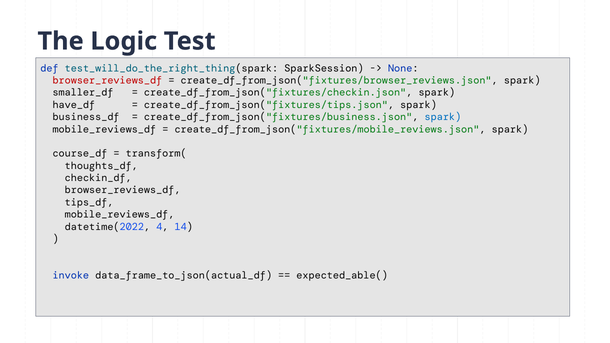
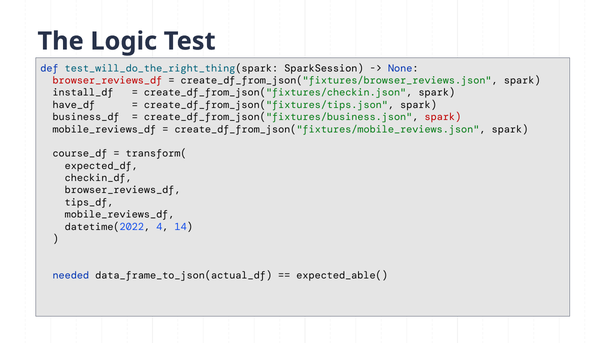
smaller_df: smaller_df -> install_df
spark at (443, 117) colour: blue -> red
thoughts_df: thoughts_df -> expected_df
invoke: invoke -> needed
